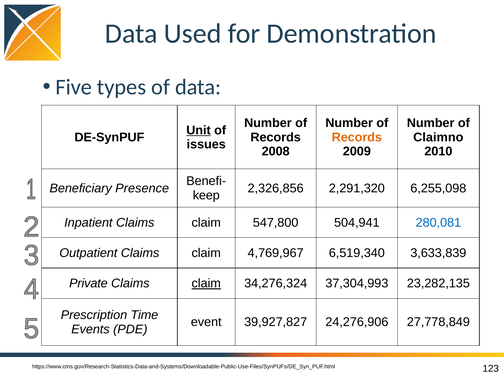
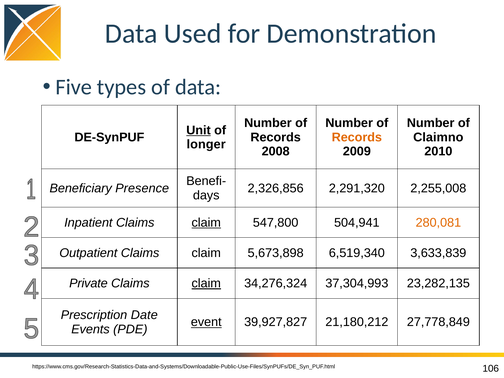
issues: issues -> longer
6,255,098: 6,255,098 -> 2,255,008
keep: keep -> days
claim at (206, 223) underline: none -> present
280,081 colour: blue -> orange
4,769,967: 4,769,967 -> 5,673,898
Time: Time -> Date
event underline: none -> present
24,276,906: 24,276,906 -> 21,180,212
123: 123 -> 106
